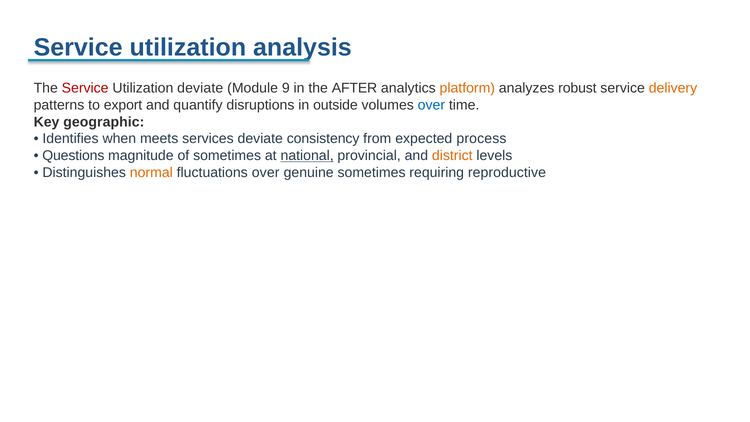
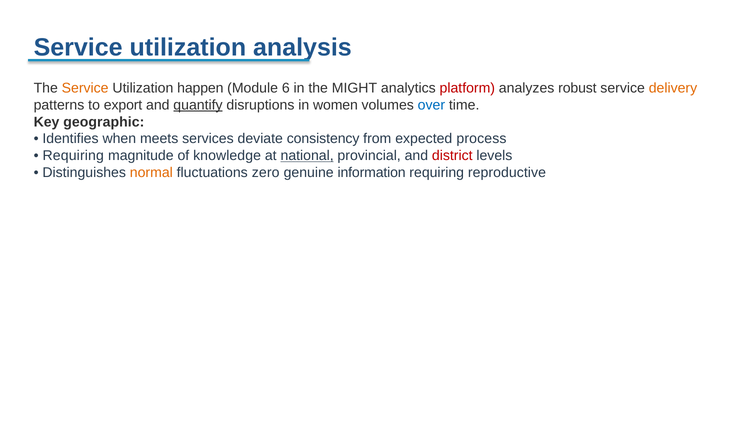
Service at (85, 88) colour: red -> orange
Utilization deviate: deviate -> happen
9: 9 -> 6
AFTER: AFTER -> MIGHT
platform colour: orange -> red
quantify underline: none -> present
outside: outside -> women
Questions at (73, 156): Questions -> Requiring
of sometimes: sometimes -> knowledge
district colour: orange -> red
fluctuations over: over -> zero
genuine sometimes: sometimes -> information
